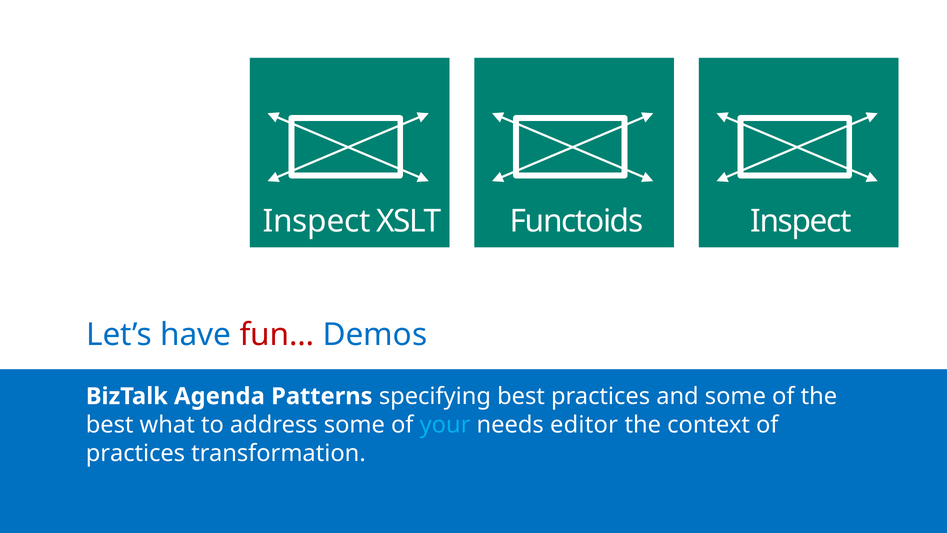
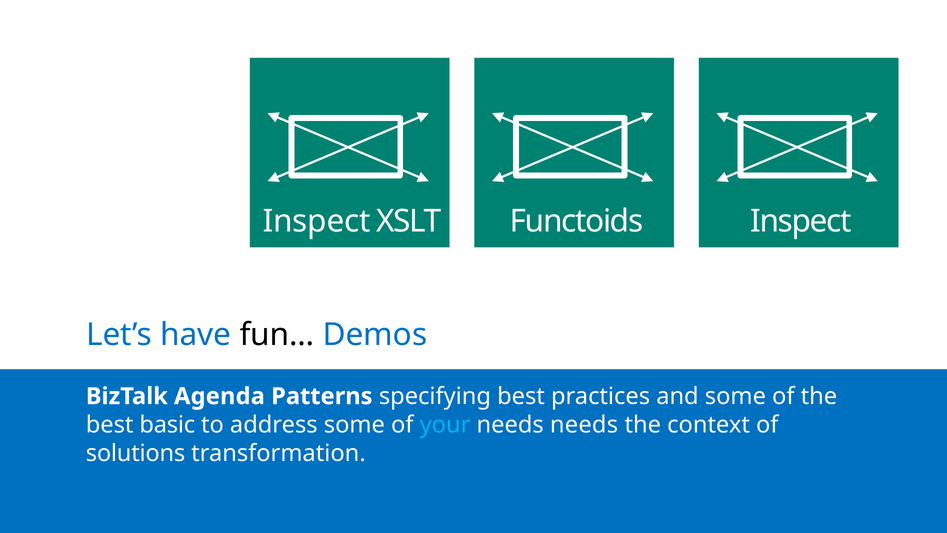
fun… colour: red -> black
what: what -> basic
needs editor: editor -> needs
practices at (135, 453): practices -> solutions
